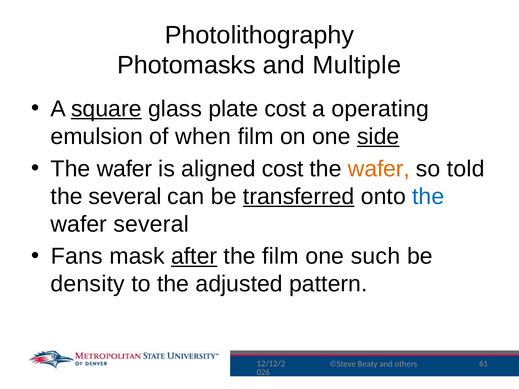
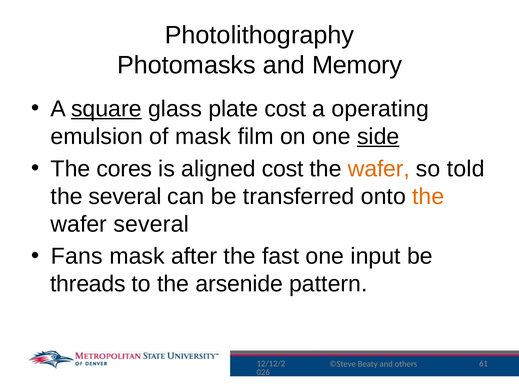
Multiple: Multiple -> Memory
of when: when -> mask
wafer at (124, 169): wafer -> cores
transferred underline: present -> none
the at (428, 197) colour: blue -> orange
after underline: present -> none
the film: film -> fast
such: such -> input
density: density -> threads
adjusted: adjusted -> arsenide
